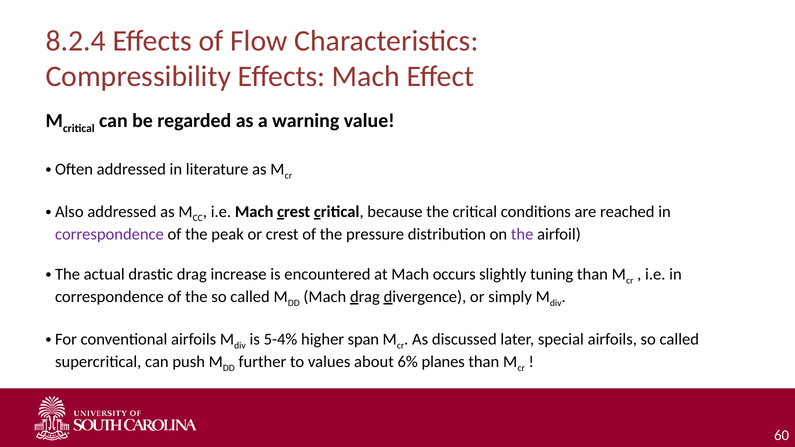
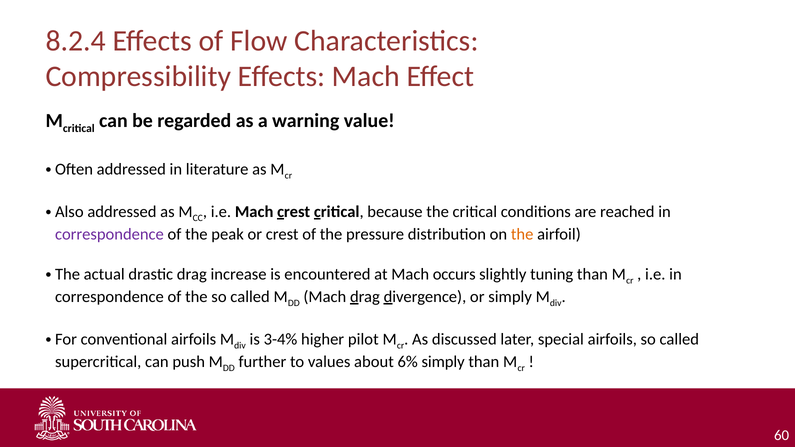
the at (522, 234) colour: purple -> orange
5-4%: 5-4% -> 3-4%
span: span -> pilot
6% planes: planes -> simply
